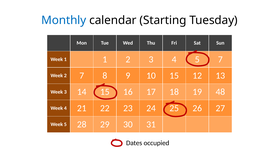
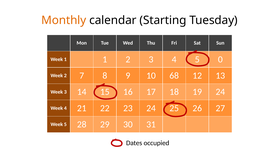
Monthly colour: blue -> orange
5 7: 7 -> 0
10 15: 15 -> 68
19 48: 48 -> 24
